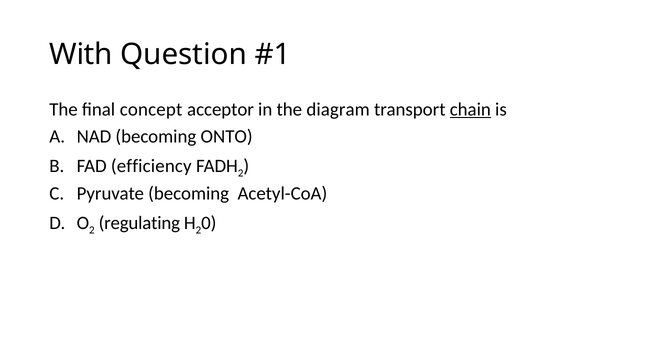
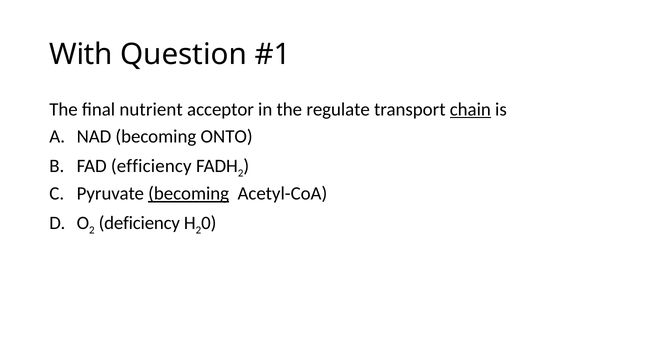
concept: concept -> nutrient
diagram: diagram -> regulate
becoming at (189, 194) underline: none -> present
regulating: regulating -> deficiency
